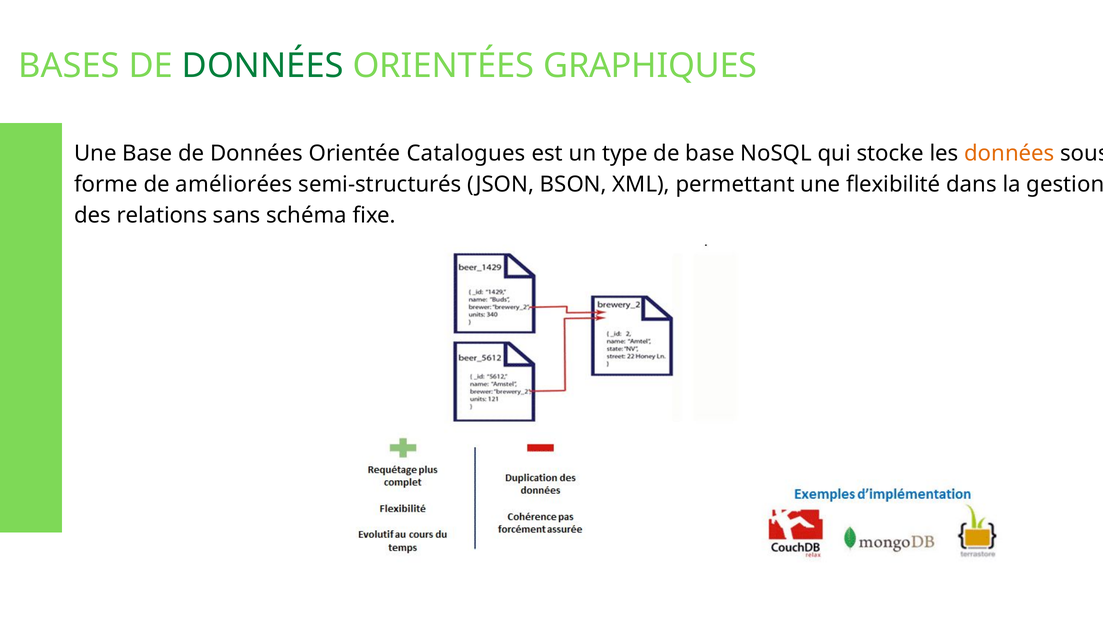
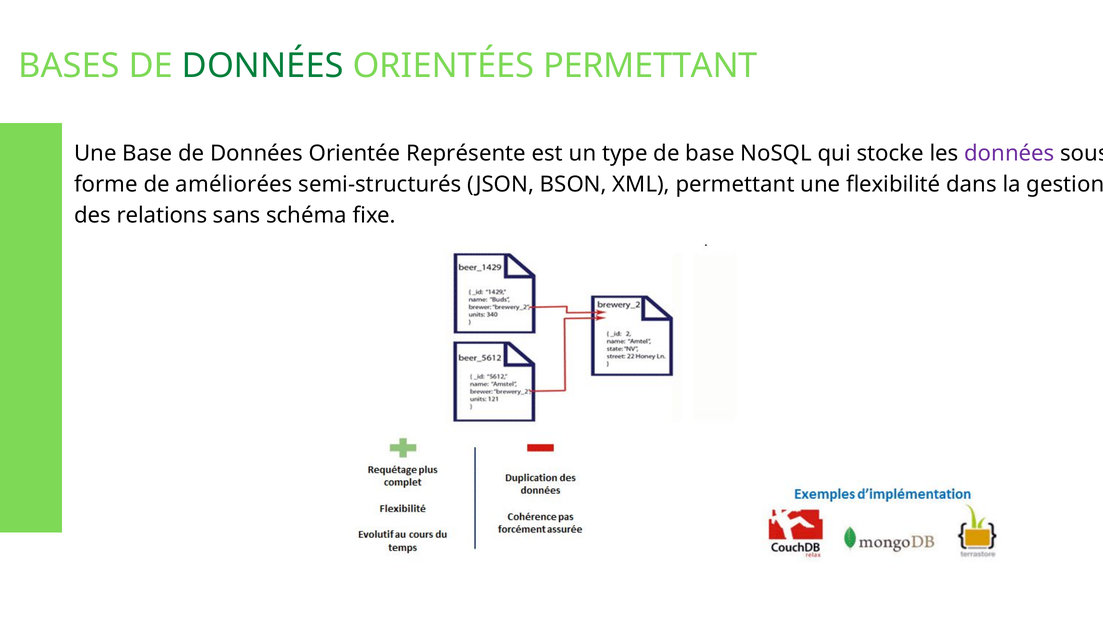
ORIENTÉES GRAPHIQUES: GRAPHIQUES -> PERMETTANT
Catalogues: Catalogues -> Représente
données at (1009, 154) colour: orange -> purple
